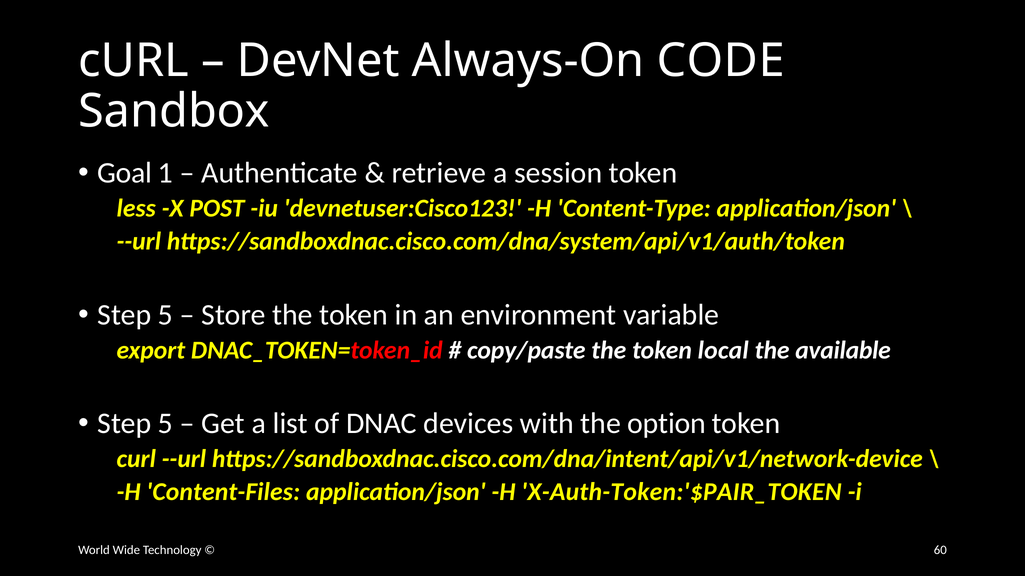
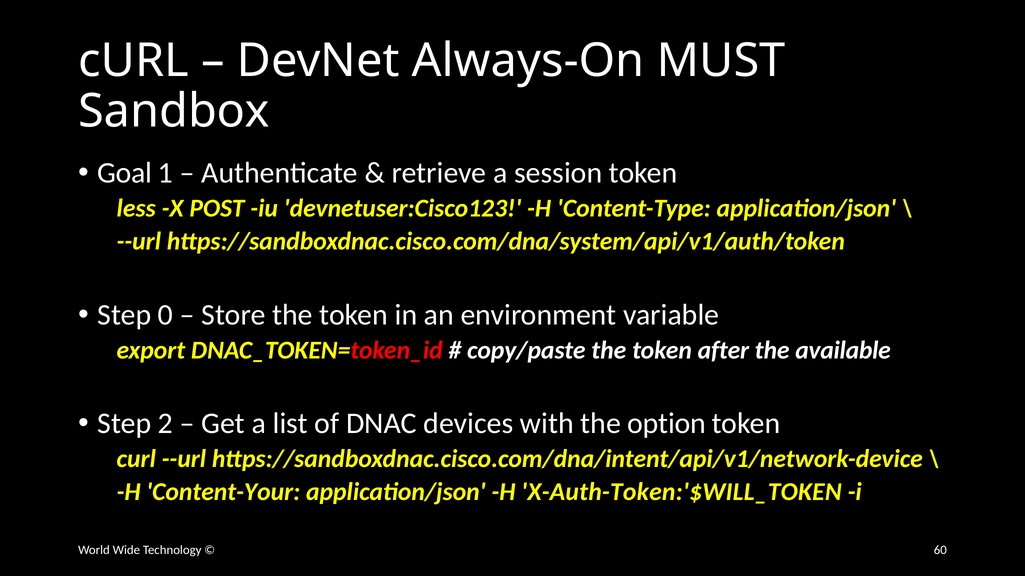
CODE: CODE -> MUST
5 at (165, 315): 5 -> 0
local: local -> after
5 at (165, 424): 5 -> 2
Content-Files: Content-Files -> Content-Your
X-Auth-Token:'$PAIR_TOKEN: X-Auth-Token:'$PAIR_TOKEN -> X-Auth-Token:'$WILL_TOKEN
